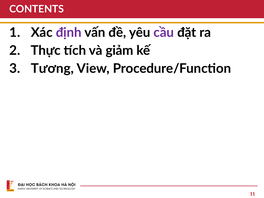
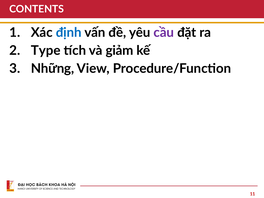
định colour: purple -> blue
Thực: Thực -> Type
Tương: Tương -> Những
